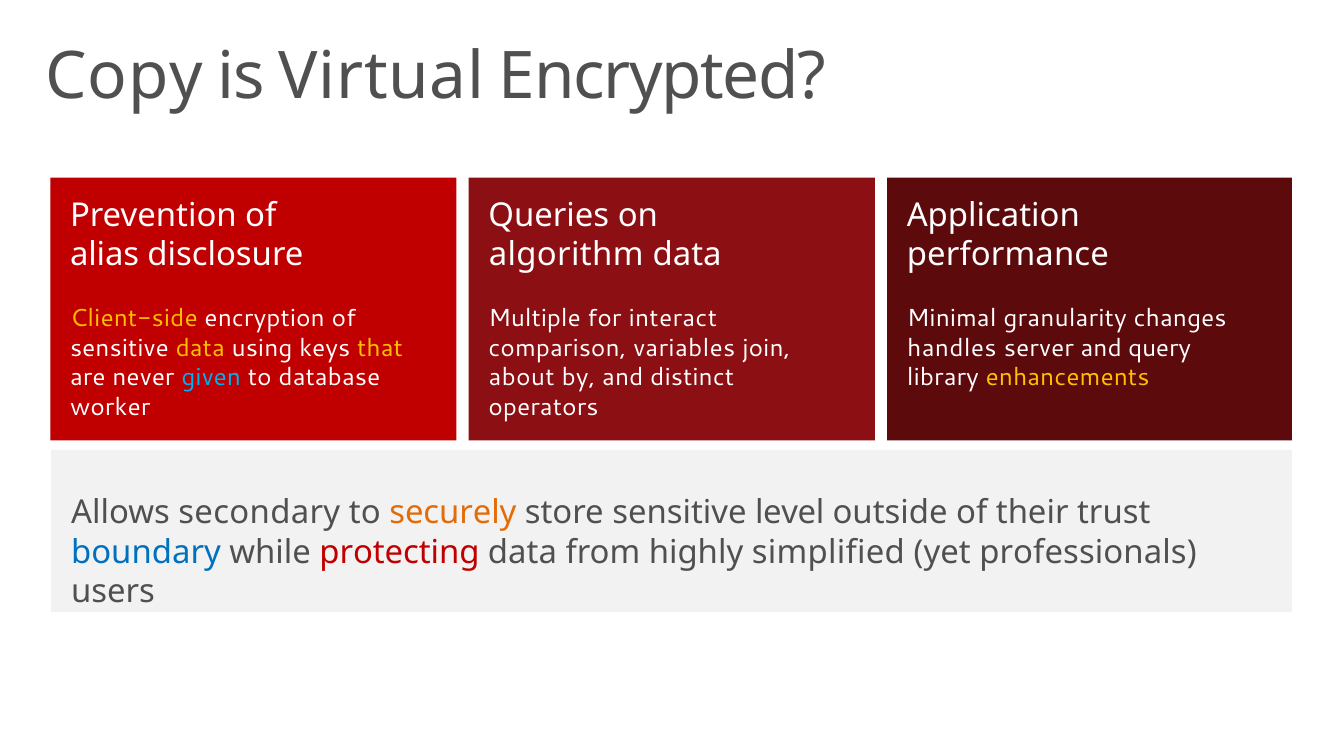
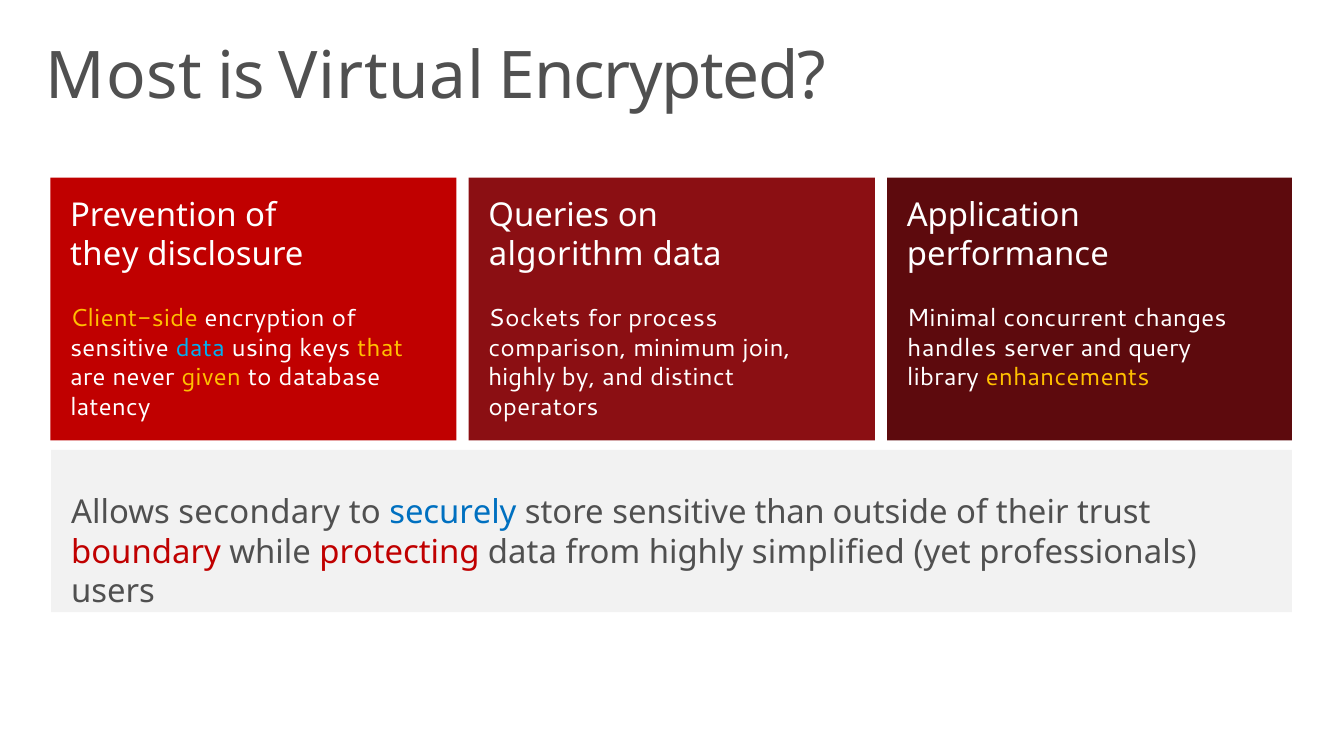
Copy: Copy -> Most
alias: alias -> they
Multiple: Multiple -> Sockets
interact: interact -> process
granularity: granularity -> concurrent
data at (200, 348) colour: yellow -> light blue
variables: variables -> minimum
given colour: light blue -> yellow
about at (522, 378): about -> highly
worker: worker -> latency
securely colour: orange -> blue
level: level -> than
boundary colour: blue -> red
